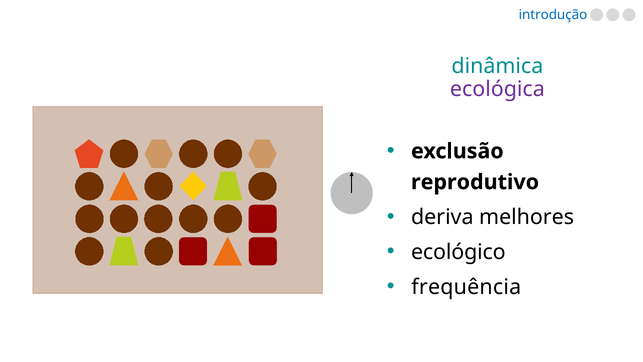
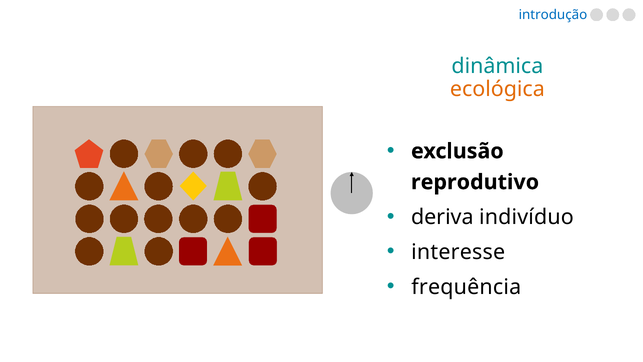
ecológica colour: purple -> orange
melhores: melhores -> indivíduo
ecológico: ecológico -> interesse
